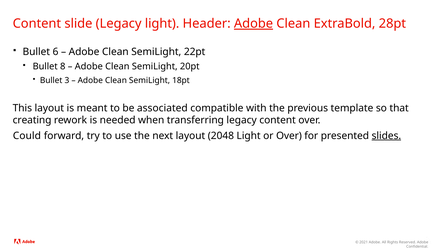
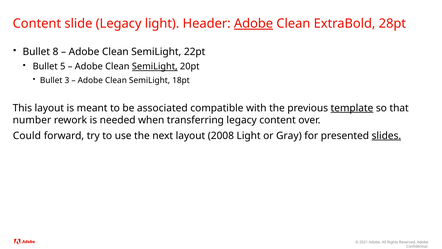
6: 6 -> 8
8: 8 -> 5
SemiLight at (155, 67) underline: none -> present
template underline: none -> present
creating: creating -> number
2048: 2048 -> 2008
or Over: Over -> Gray
